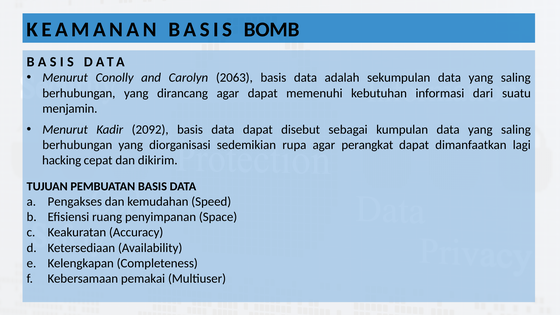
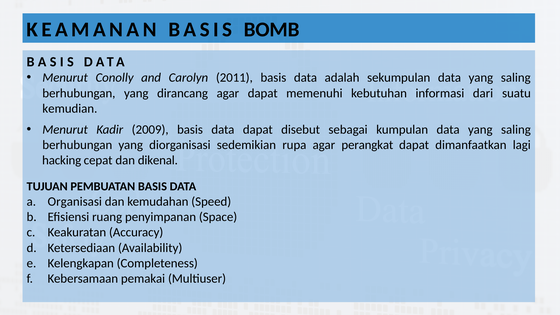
2063: 2063 -> 2011
menjamin: menjamin -> kemudian
2092: 2092 -> 2009
dikirim: dikirim -> dikenal
Pengakses: Pengakses -> Organisasi
